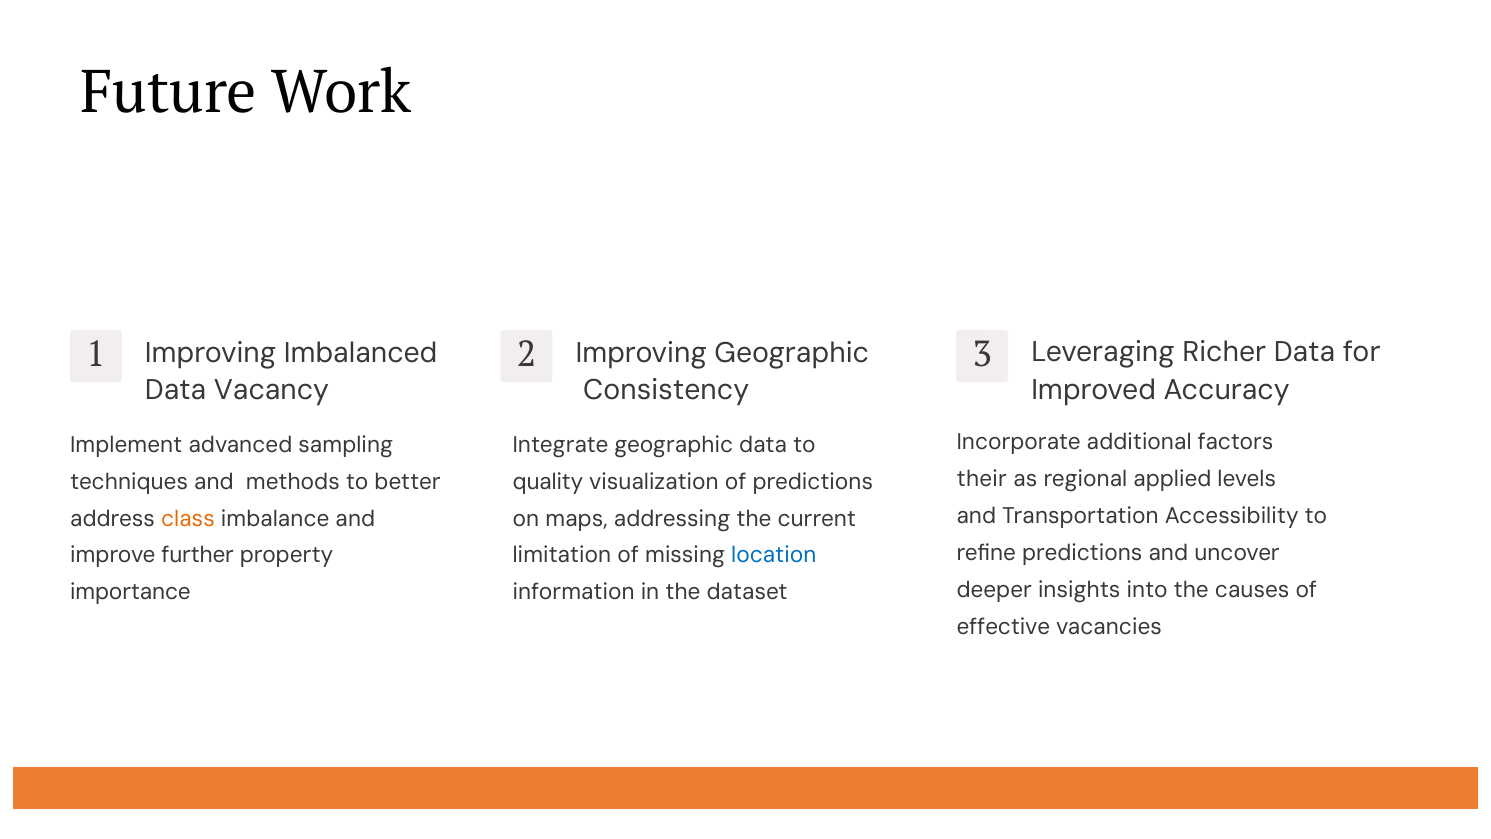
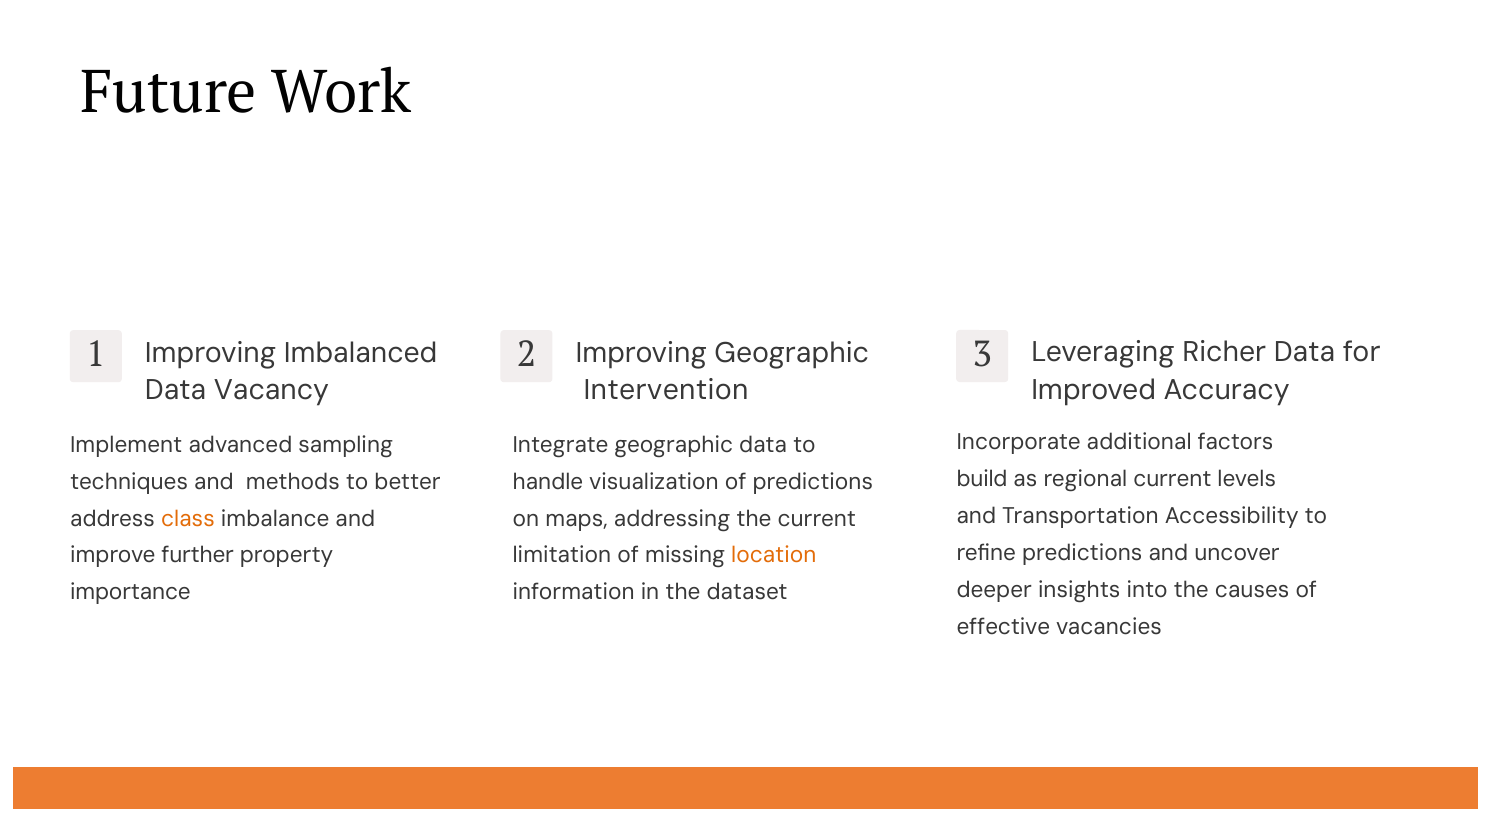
Consistency: Consistency -> Intervention
their: their -> build
regional applied: applied -> current
quality: quality -> handle
location colour: blue -> orange
